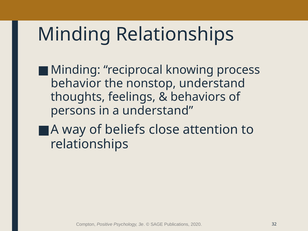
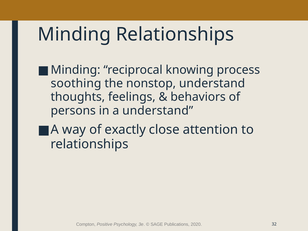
behavior: behavior -> soothing
beliefs: beliefs -> exactly
